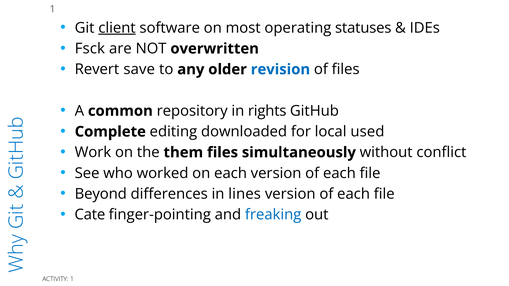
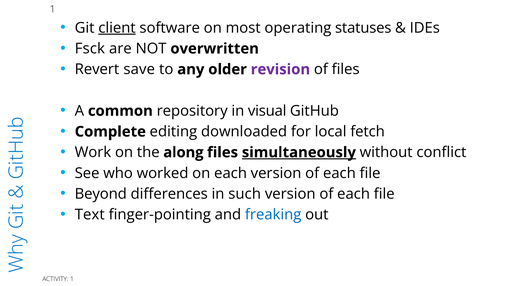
revision colour: blue -> purple
rights: rights -> visual
used: used -> fetch
them: them -> along
simultaneously underline: none -> present
lines: lines -> such
Cate: Cate -> Text
